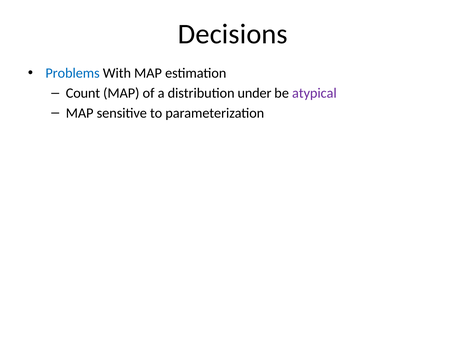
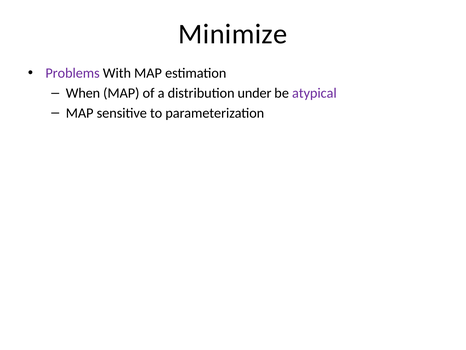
Decisions: Decisions -> Minimize
Problems colour: blue -> purple
Count: Count -> When
